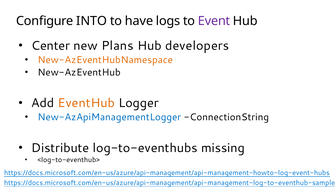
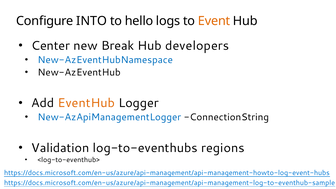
have: have -> hello
Event colour: purple -> orange
Plans: Plans -> Break
New-AzEventHubNamespace colour: orange -> blue
Distribute: Distribute -> Validation
missing: missing -> regions
